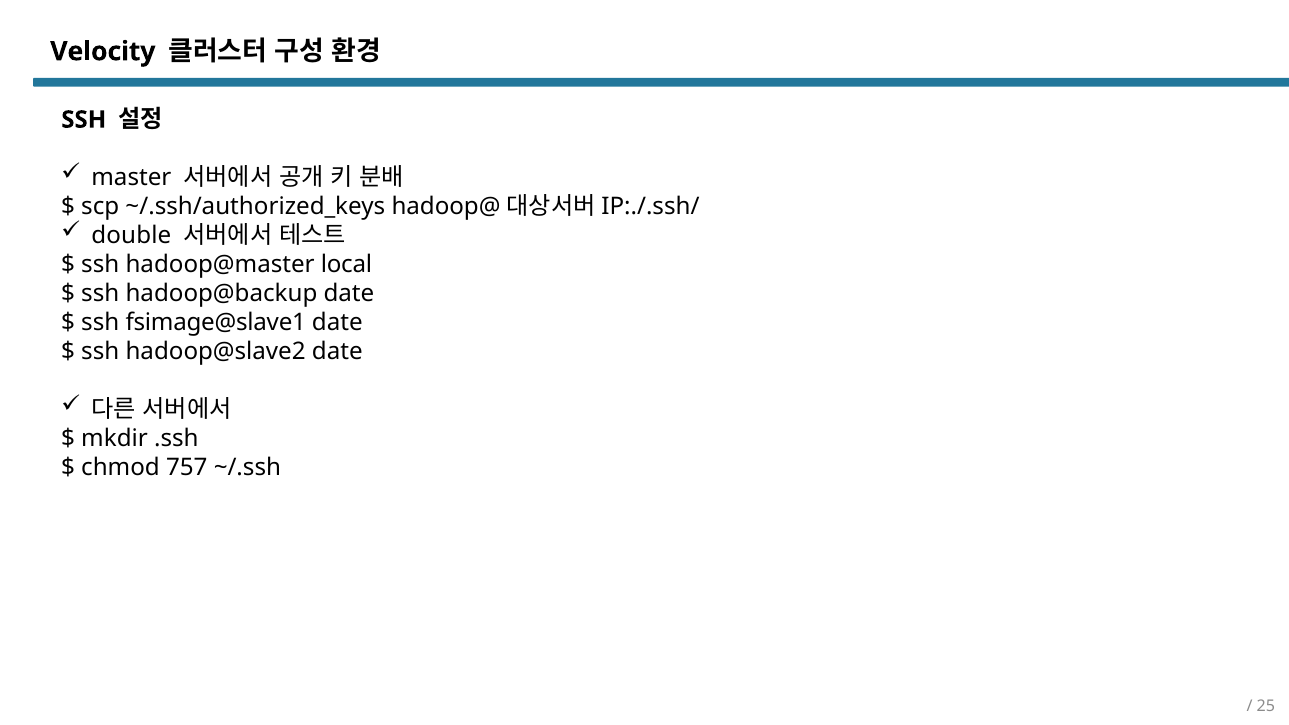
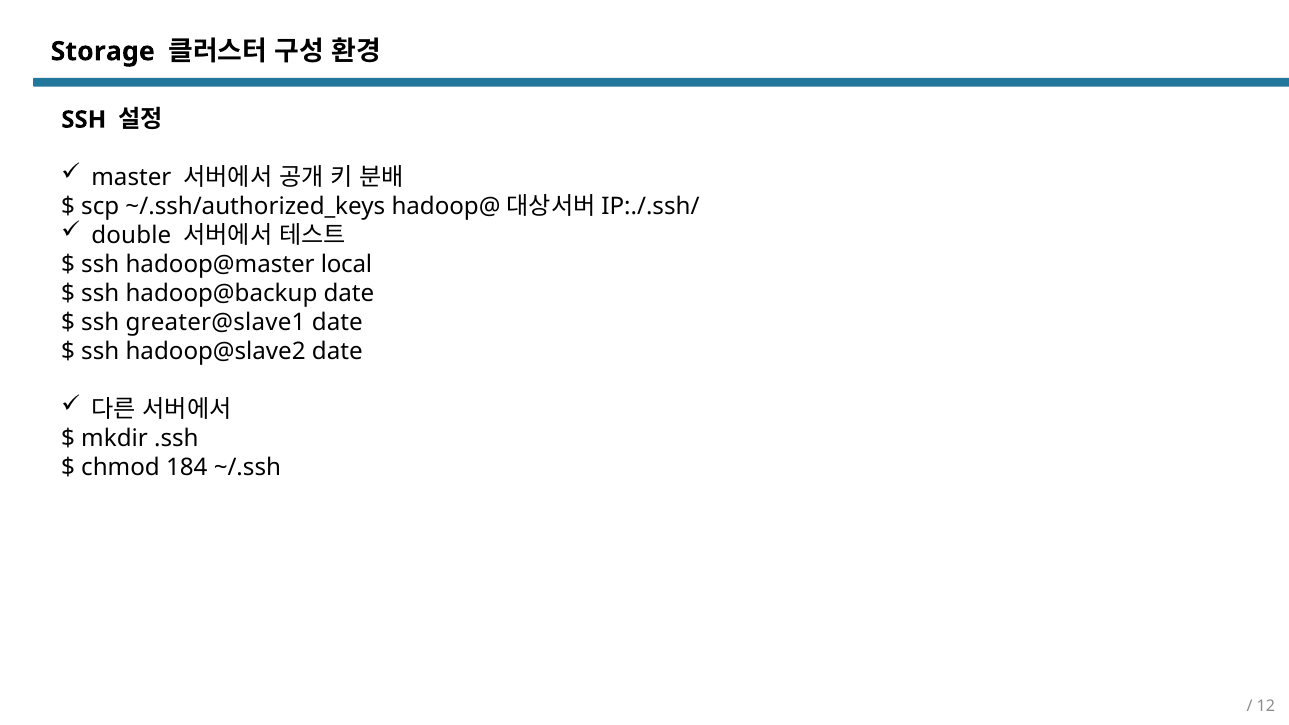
Velocity: Velocity -> Storage
fsimage@slave1: fsimage@slave1 -> greater@slave1
757: 757 -> 184
25: 25 -> 12
